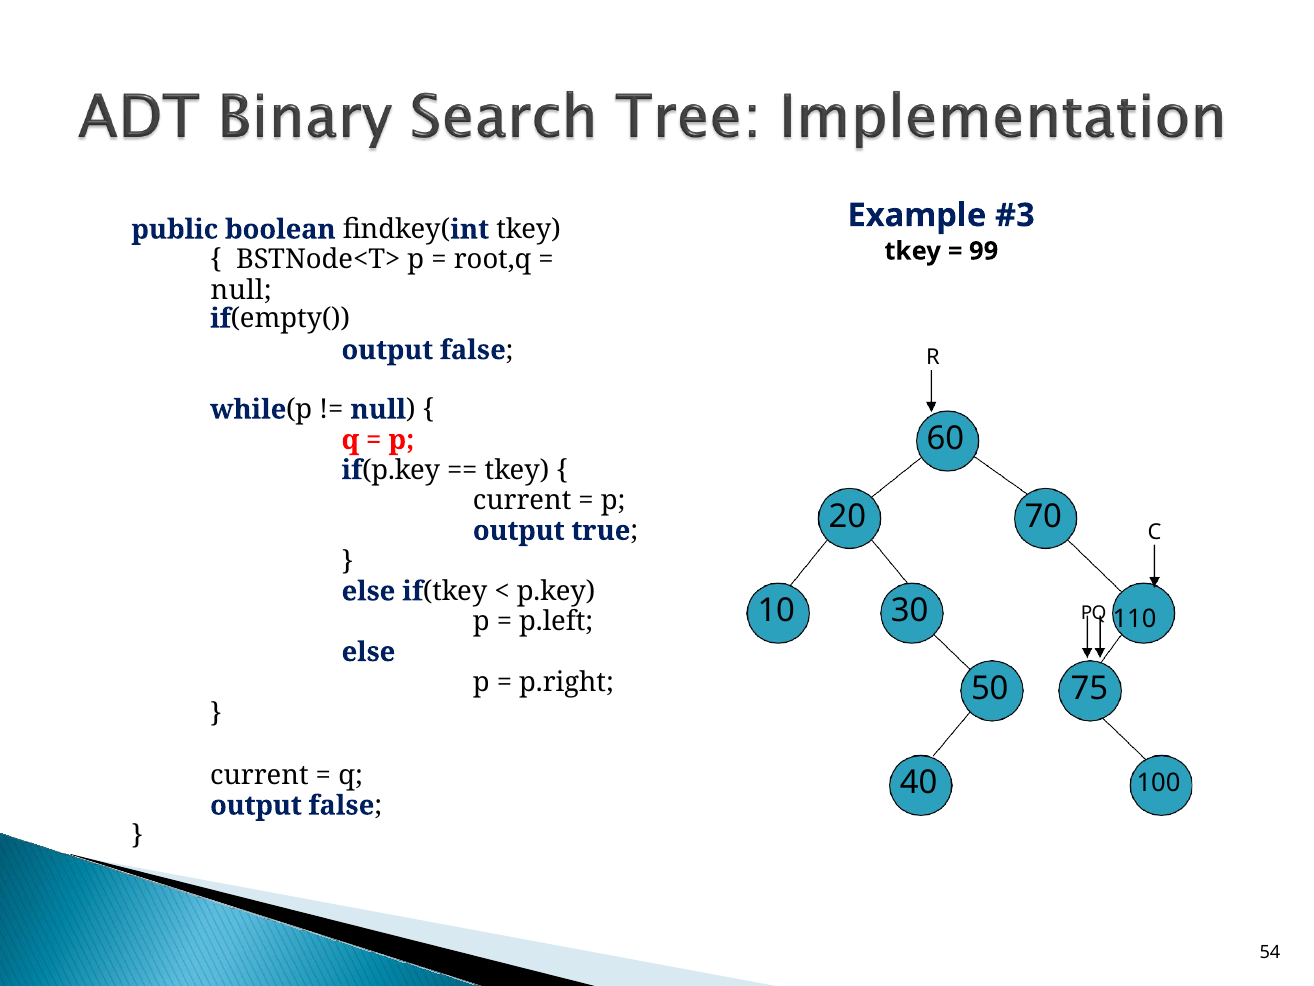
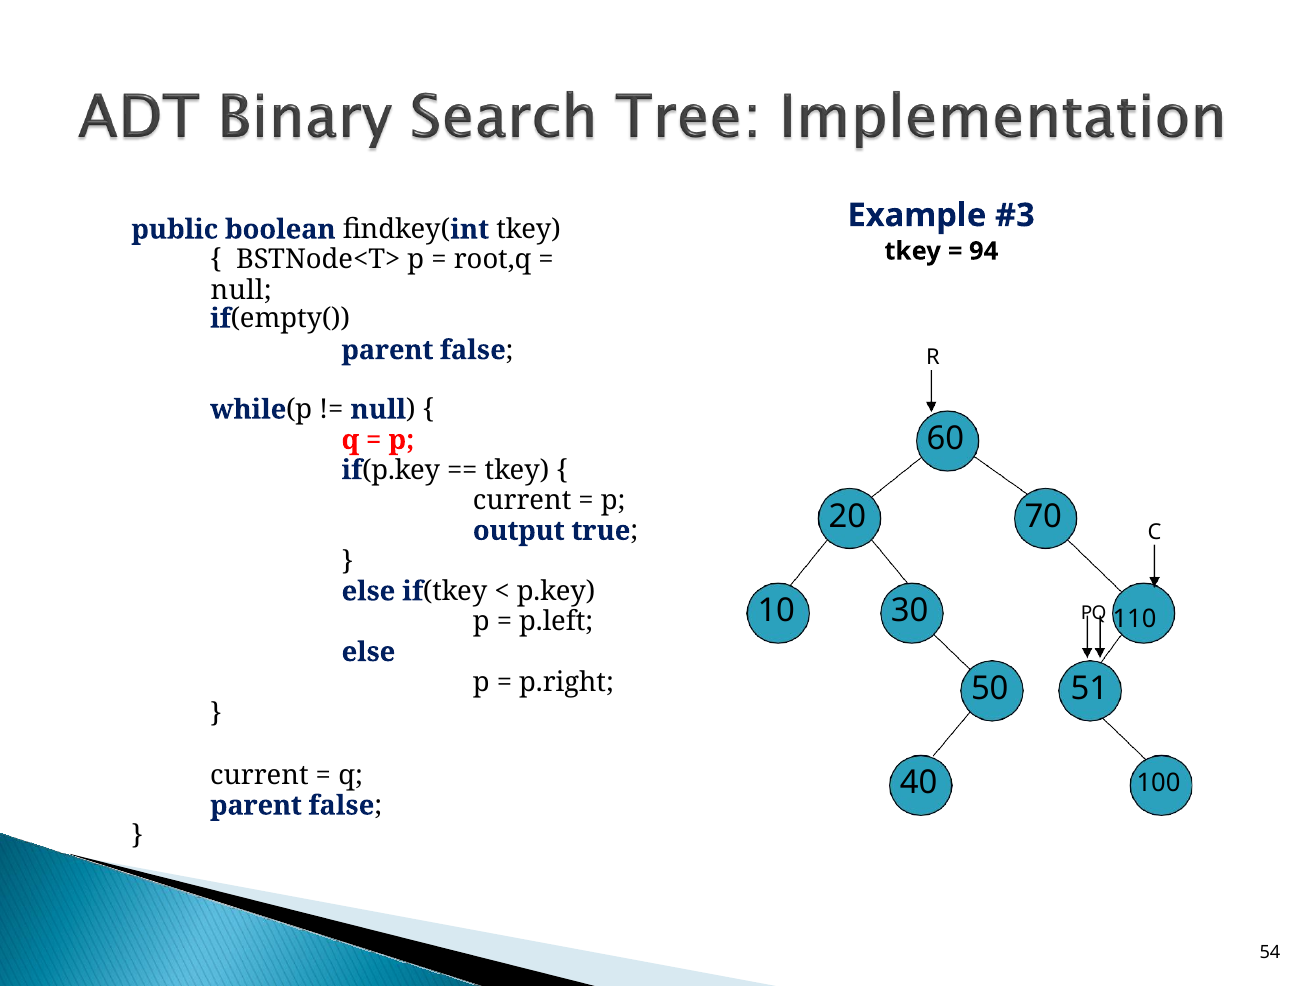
99: 99 -> 94
output at (387, 350): output -> parent
75: 75 -> 51
output at (256, 805): output -> parent
